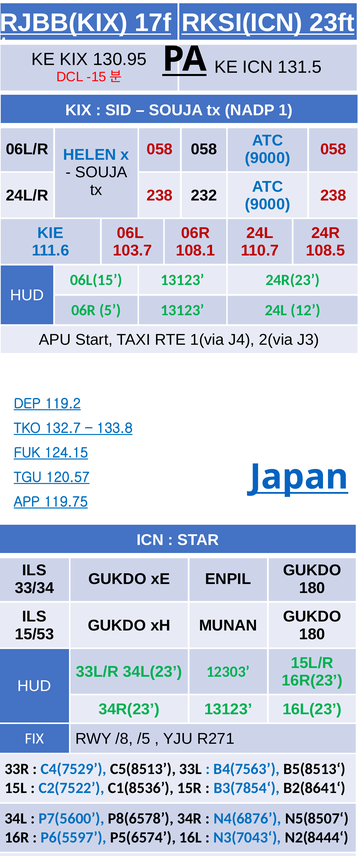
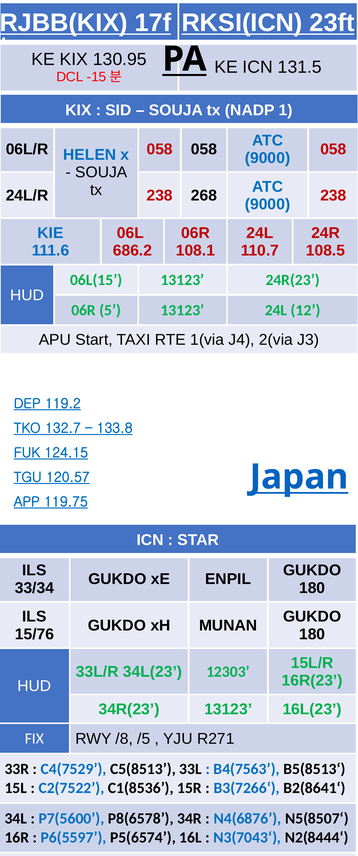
232: 232 -> 268
103.7: 103.7 -> 686.2
15/53: 15/53 -> 15/76
B3(7854‘: B3(7854‘ -> B3(7266‘
